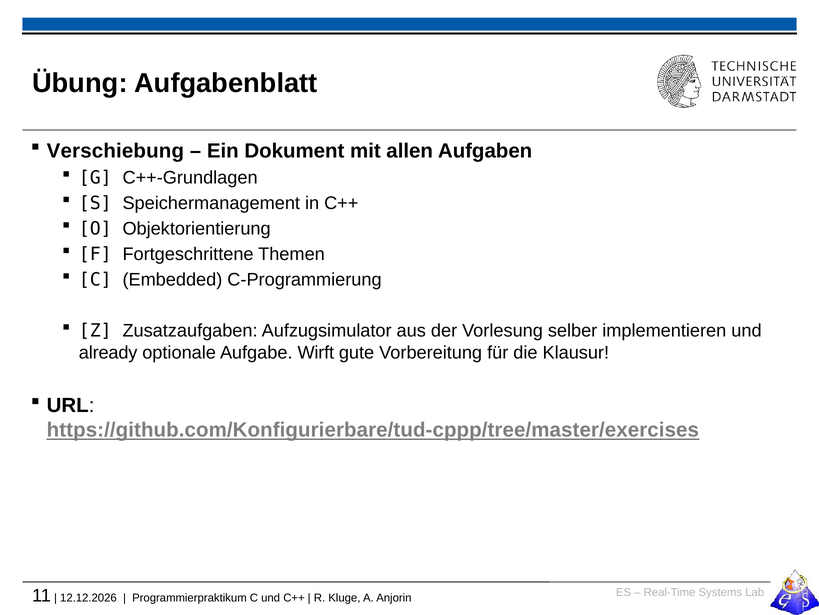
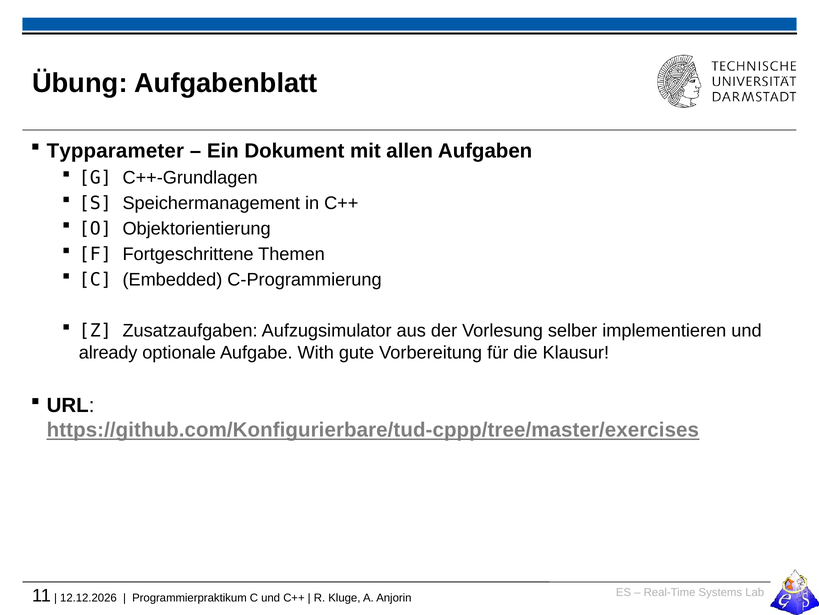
Verschiebung: Verschiebung -> Typparameter
Wirft: Wirft -> With
